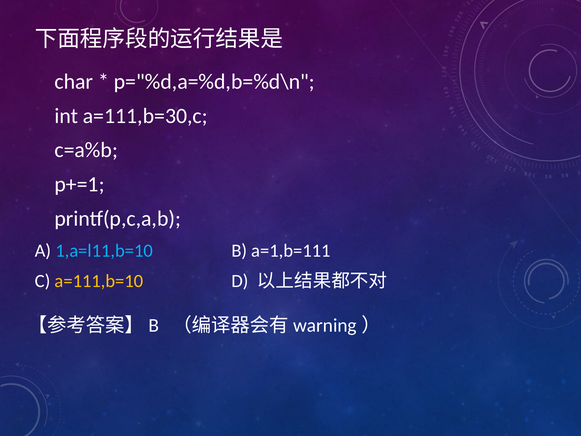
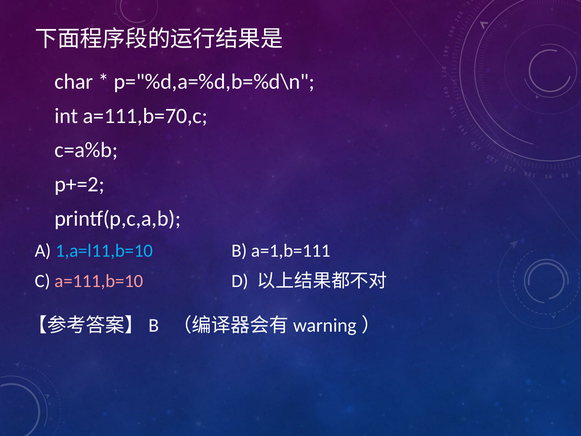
a=111,b=30,c: a=111,b=30,c -> a=111,b=70,c
p+=1: p+=1 -> p+=2
a=111,b=10 colour: yellow -> pink
